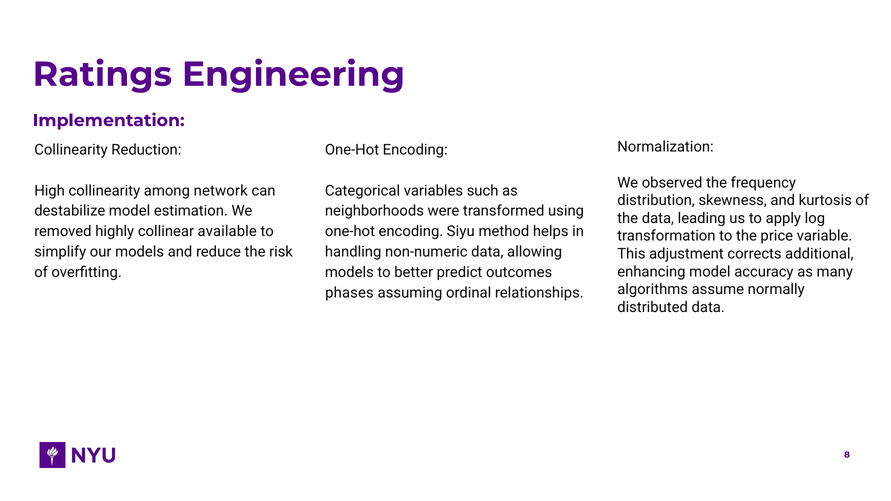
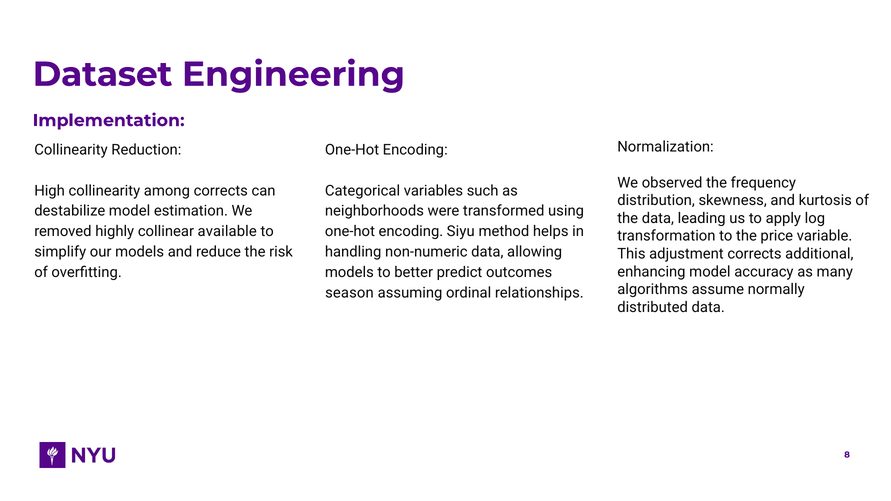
Ratings: Ratings -> Dataset
among network: network -> corrects
phases: phases -> season
